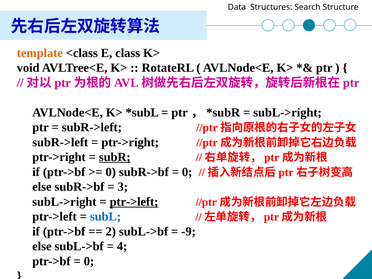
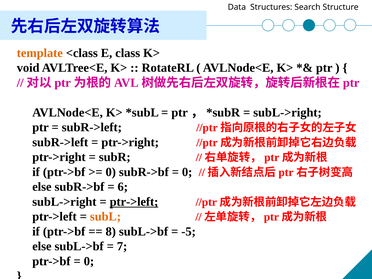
subR underline: present -> none
3: 3 -> 6
subL colour: blue -> orange
2: 2 -> 8
-9: -9 -> -5
4: 4 -> 7
